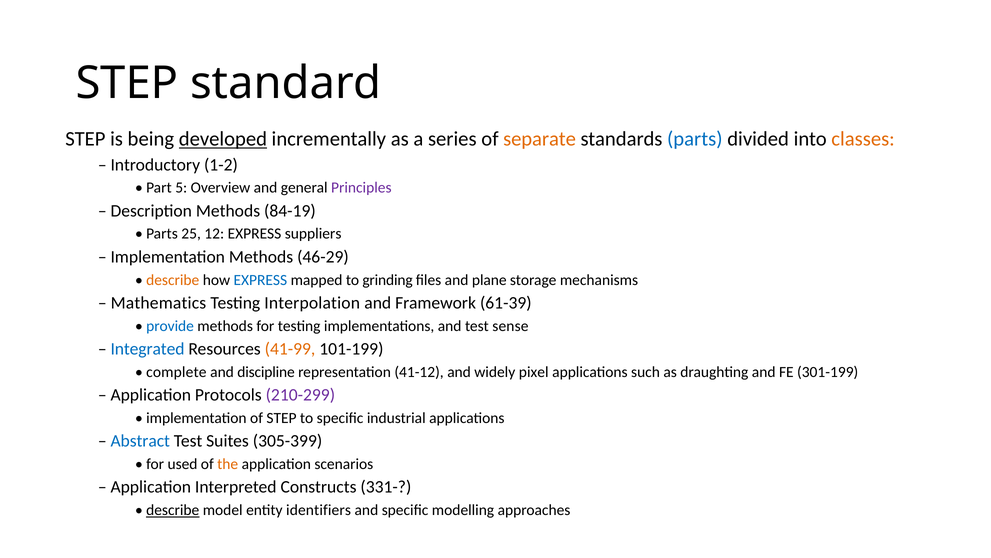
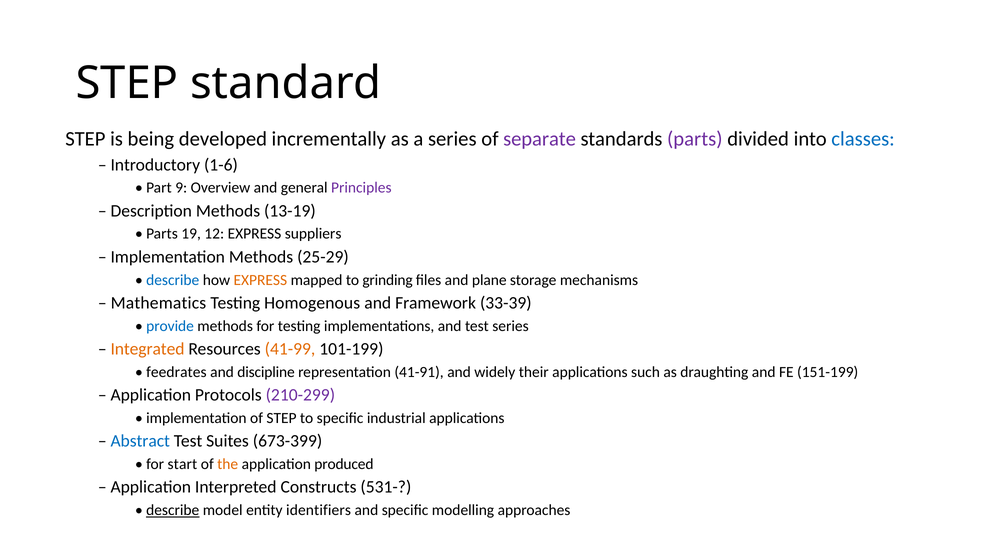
developed underline: present -> none
separate colour: orange -> purple
parts at (695, 139) colour: blue -> purple
classes colour: orange -> blue
1-2: 1-2 -> 1-6
5: 5 -> 9
84-19: 84-19 -> 13-19
25: 25 -> 19
46-29: 46-29 -> 25-29
describe at (173, 280) colour: orange -> blue
EXPRESS at (260, 280) colour: blue -> orange
Interpolation: Interpolation -> Homogenous
61-39: 61-39 -> 33-39
test sense: sense -> series
Integrated colour: blue -> orange
complete: complete -> feedrates
41-12: 41-12 -> 41-91
pixel: pixel -> their
301-199: 301-199 -> 151-199
305-399: 305-399 -> 673-399
used: used -> start
scenarios: scenarios -> produced
331-: 331- -> 531-
